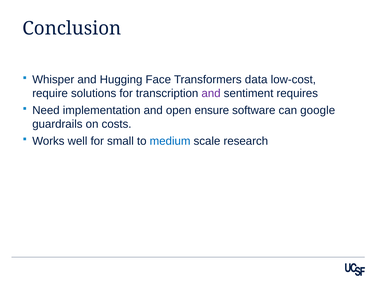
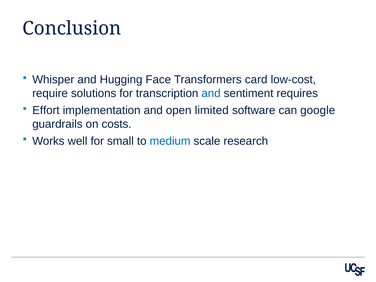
data: data -> card
and at (211, 93) colour: purple -> blue
Need: Need -> Effort
ensure: ensure -> limited
